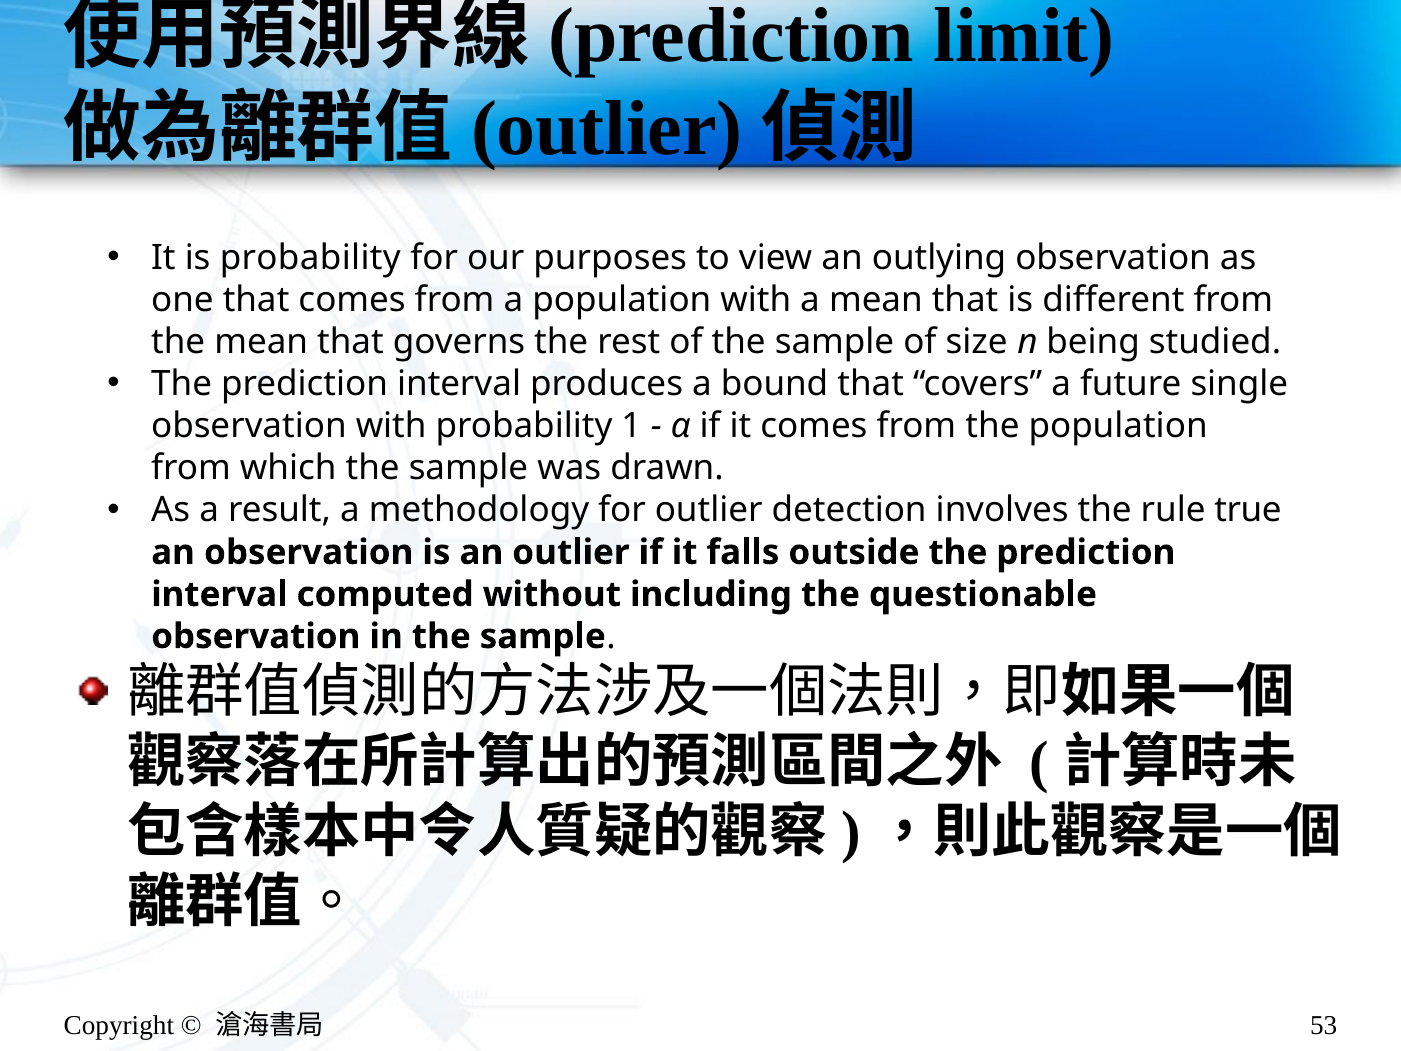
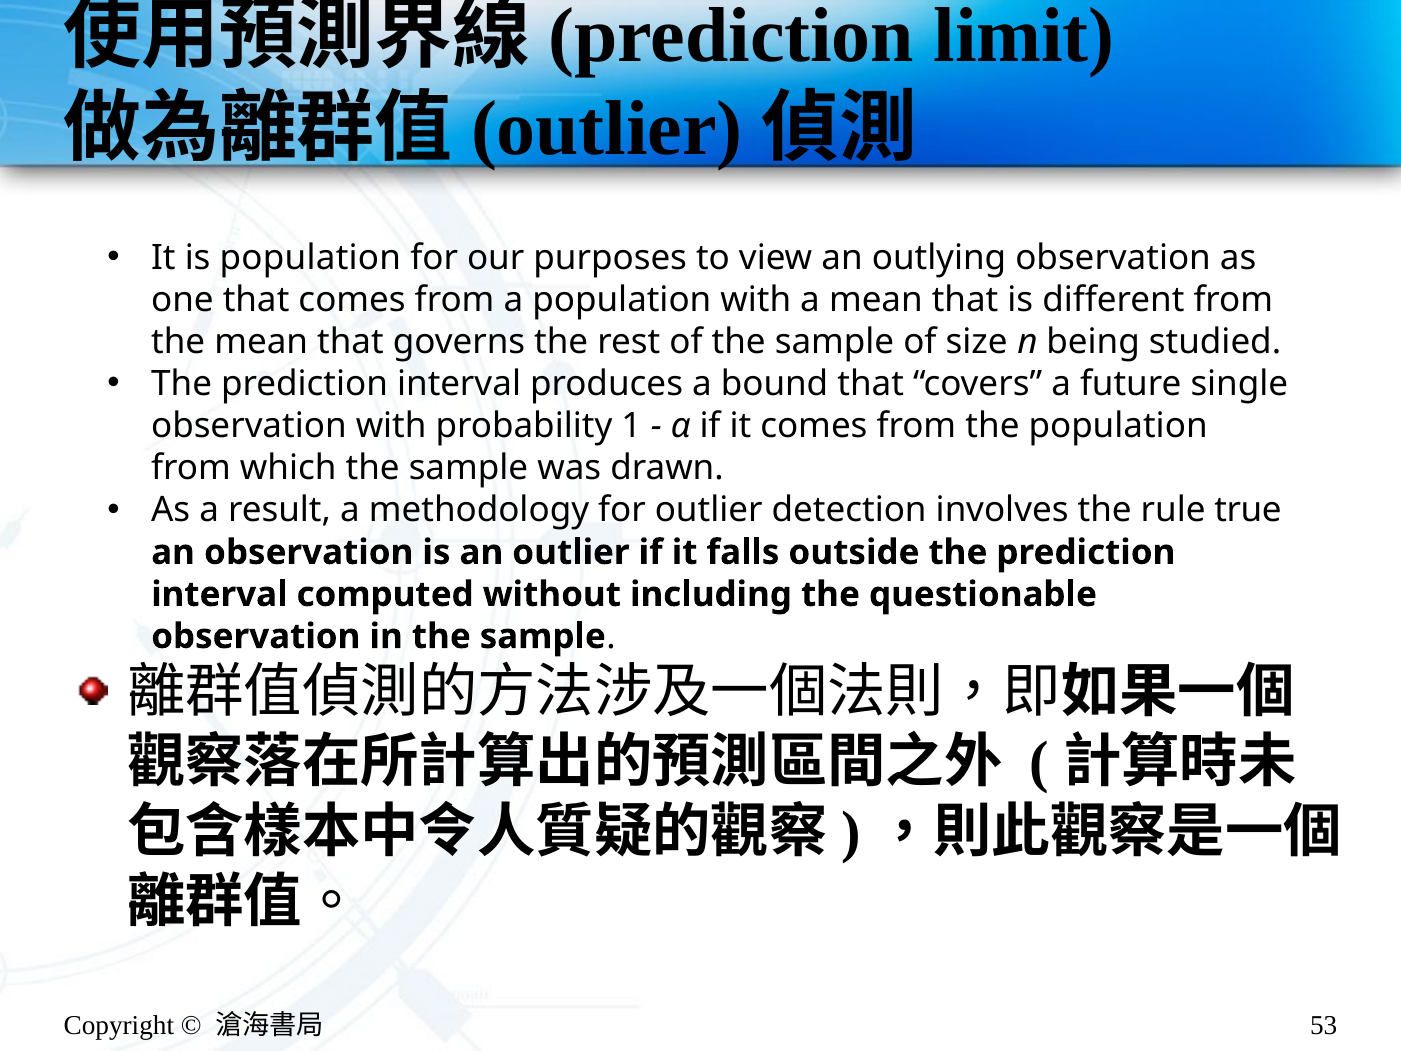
is probability: probability -> population
